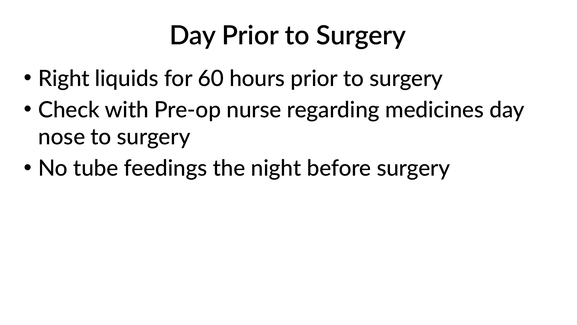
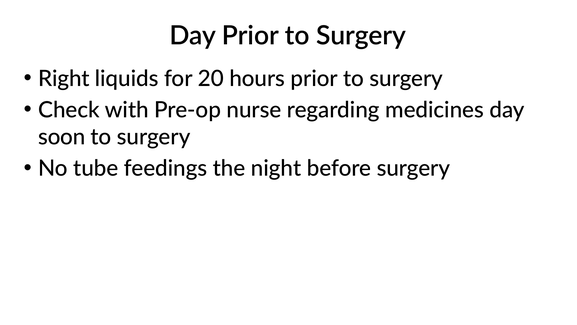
60: 60 -> 20
nose: nose -> soon
